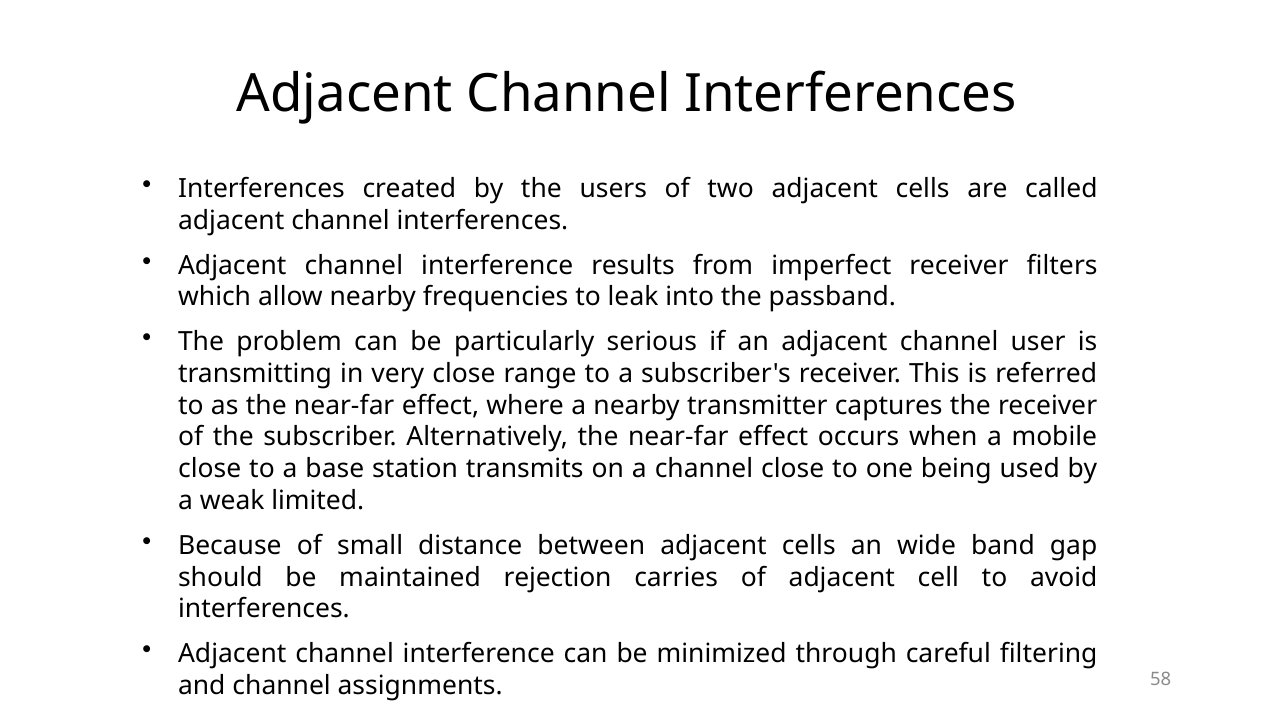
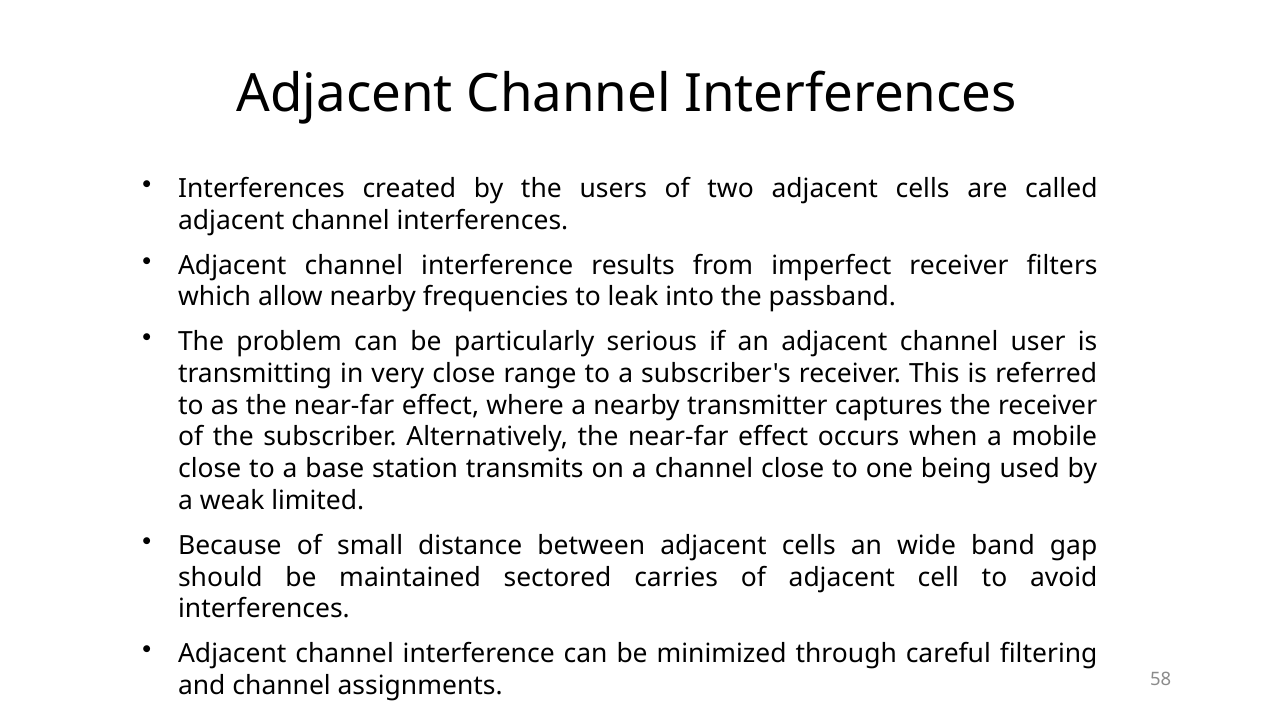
rejection: rejection -> sectored
